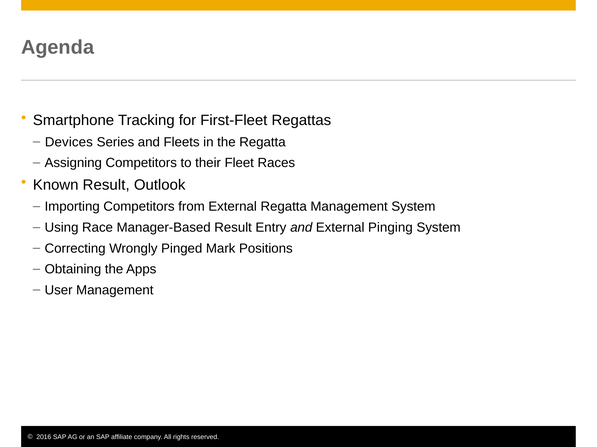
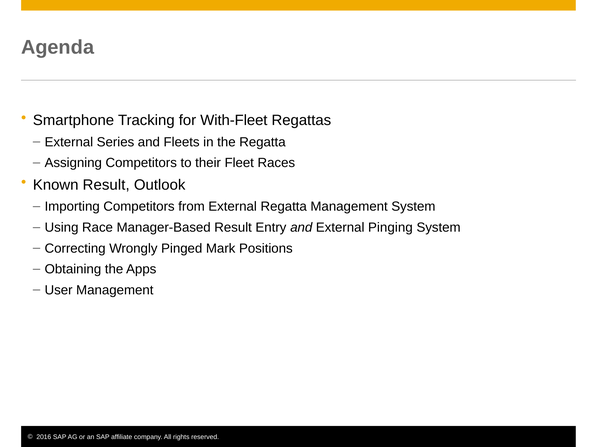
First-Fleet: First-Fleet -> With-Fleet
Devices at (69, 142): Devices -> External
